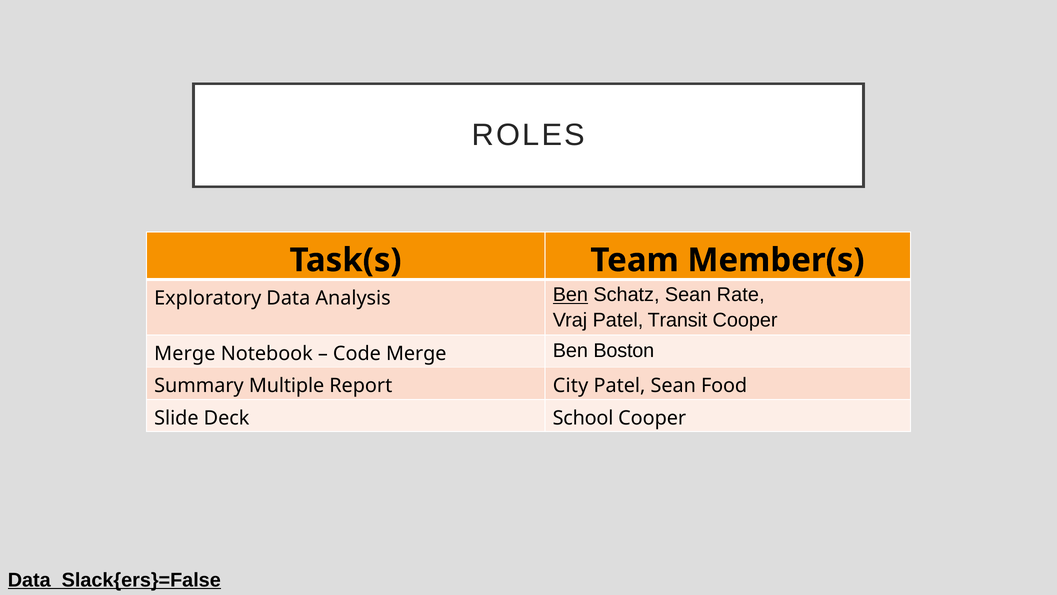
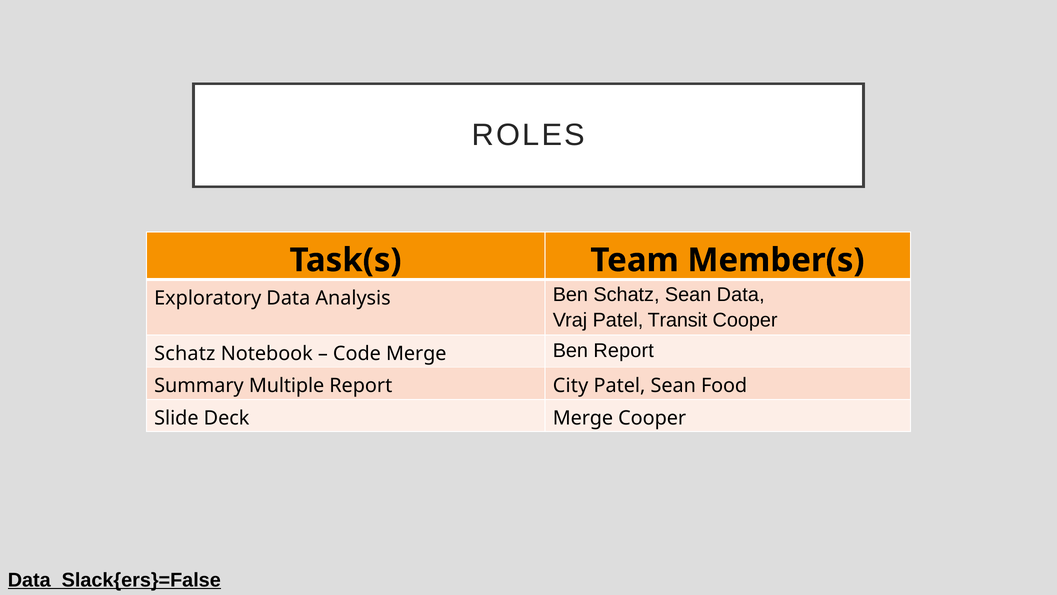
Ben at (570, 295) underline: present -> none
Sean Rate: Rate -> Data
Merge at (185, 353): Merge -> Schatz
Ben Boston: Boston -> Report
Deck School: School -> Merge
